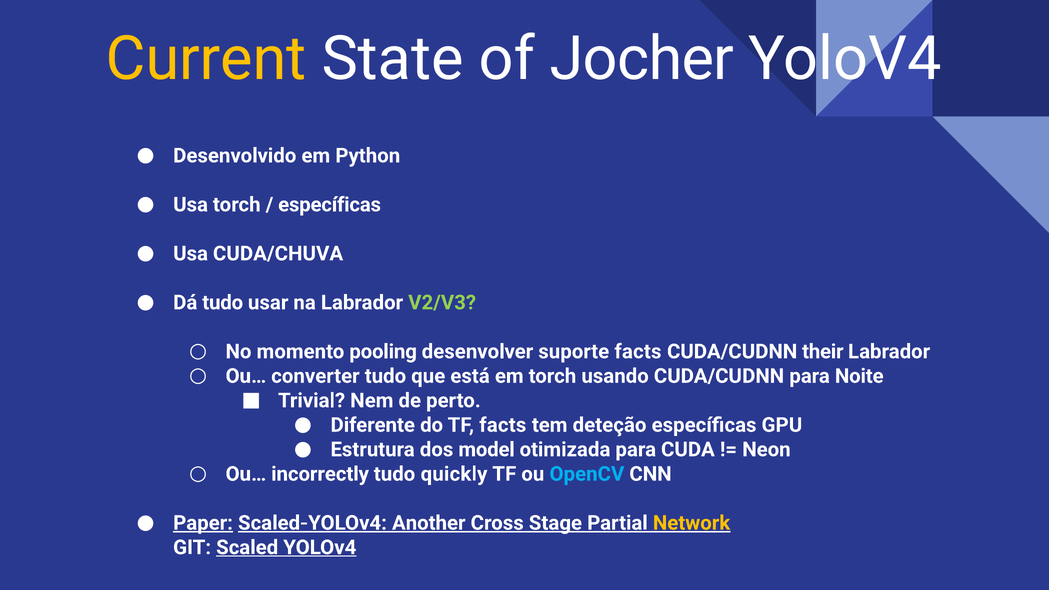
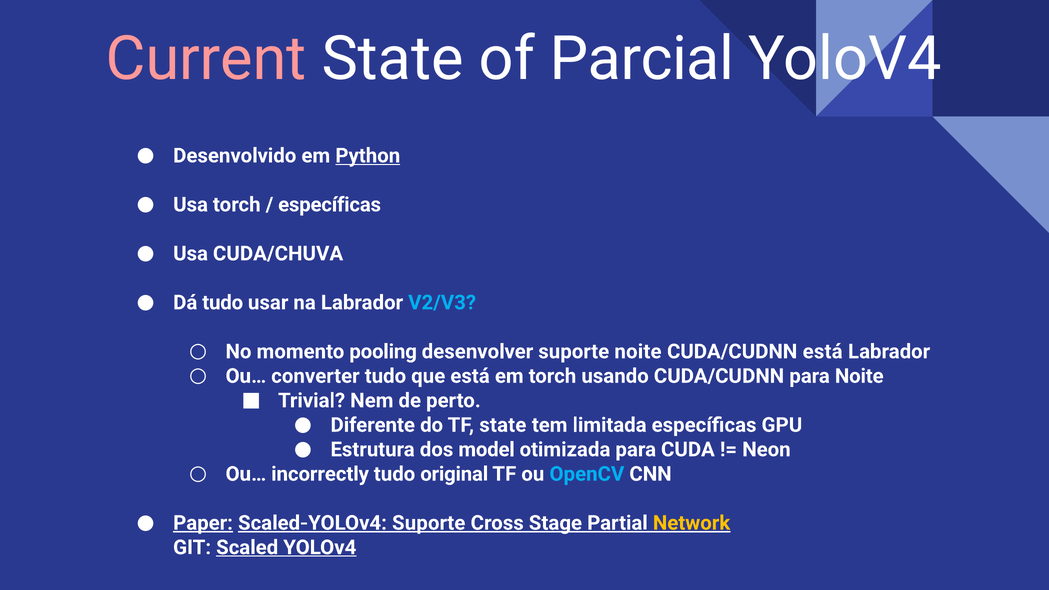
Current colour: yellow -> pink
Jocher: Jocher -> Parcial
Python underline: none -> present
V2/V3 colour: light green -> light blue
suporte facts: facts -> noite
CUDA/CUDNN their: their -> está
TF facts: facts -> state
deteção: deteção -> limitada
quickly: quickly -> original
Scaled-YOLOv4 Another: Another -> Suporte
